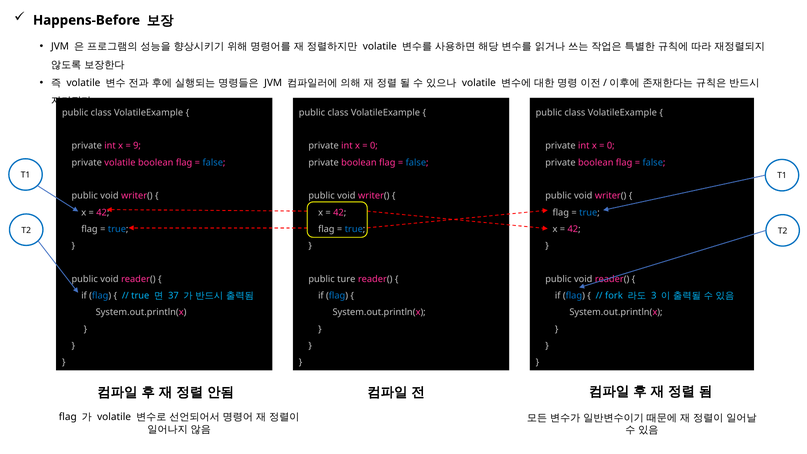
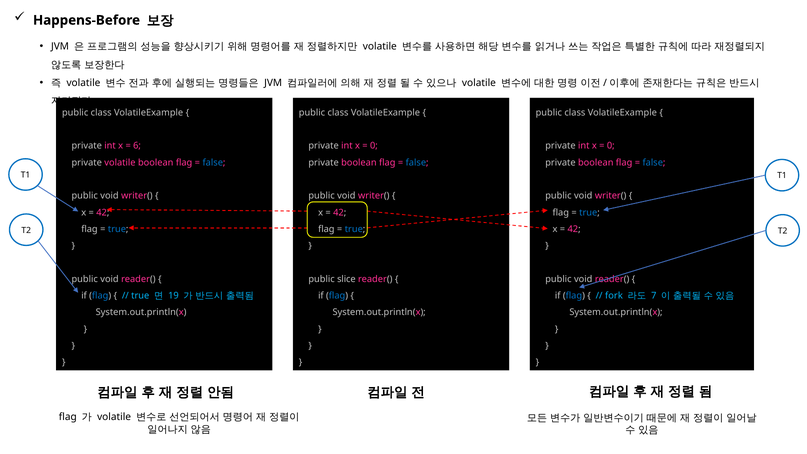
9: 9 -> 6
ture: ture -> slice
37: 37 -> 19
3: 3 -> 7
